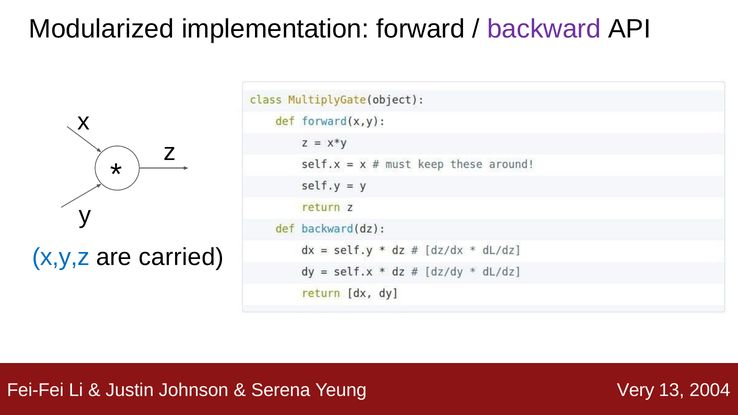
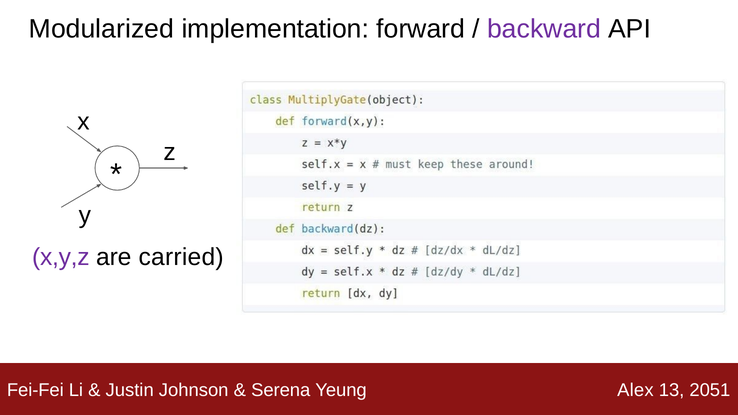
x,y,z colour: blue -> purple
Very: Very -> Alex
2004: 2004 -> 2051
